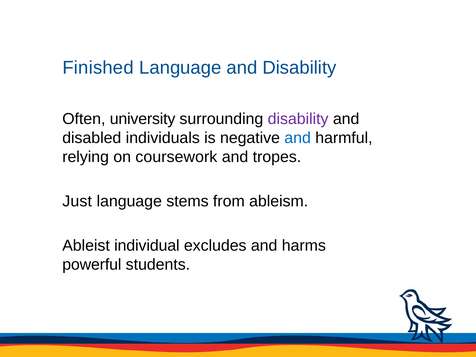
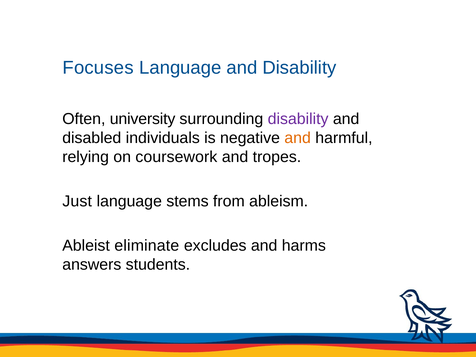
Finished: Finished -> Focuses
and at (298, 138) colour: blue -> orange
individual: individual -> eliminate
powerful: powerful -> answers
